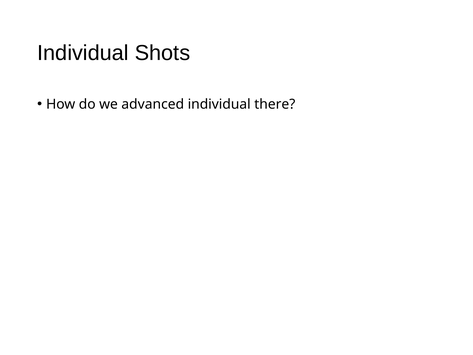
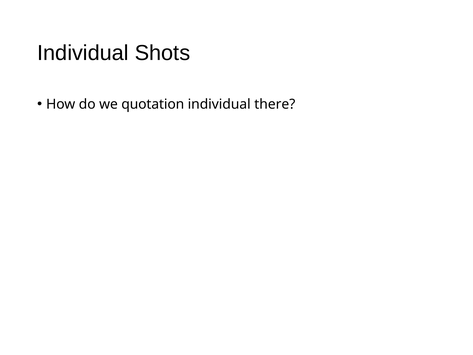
advanced: advanced -> quotation
